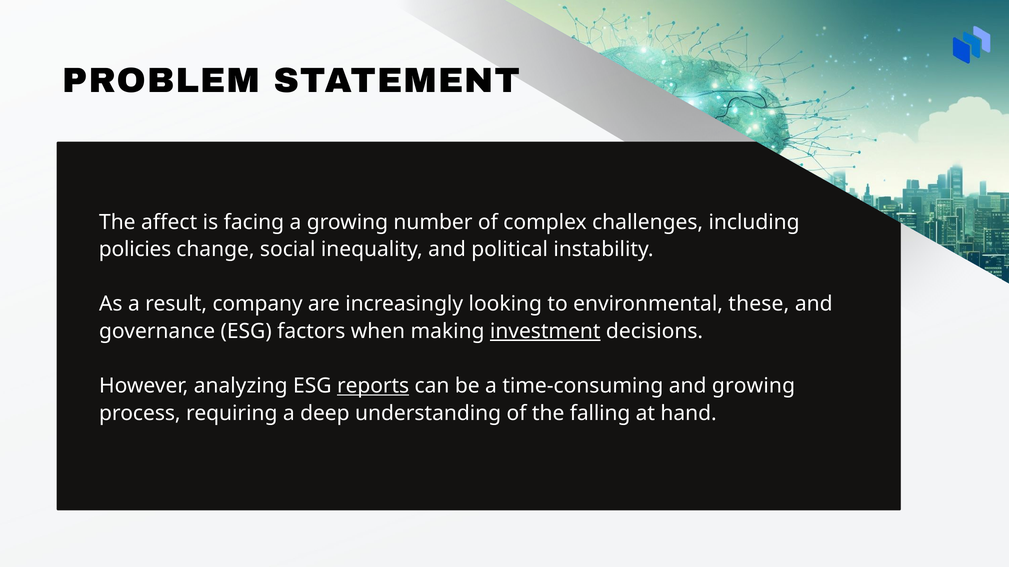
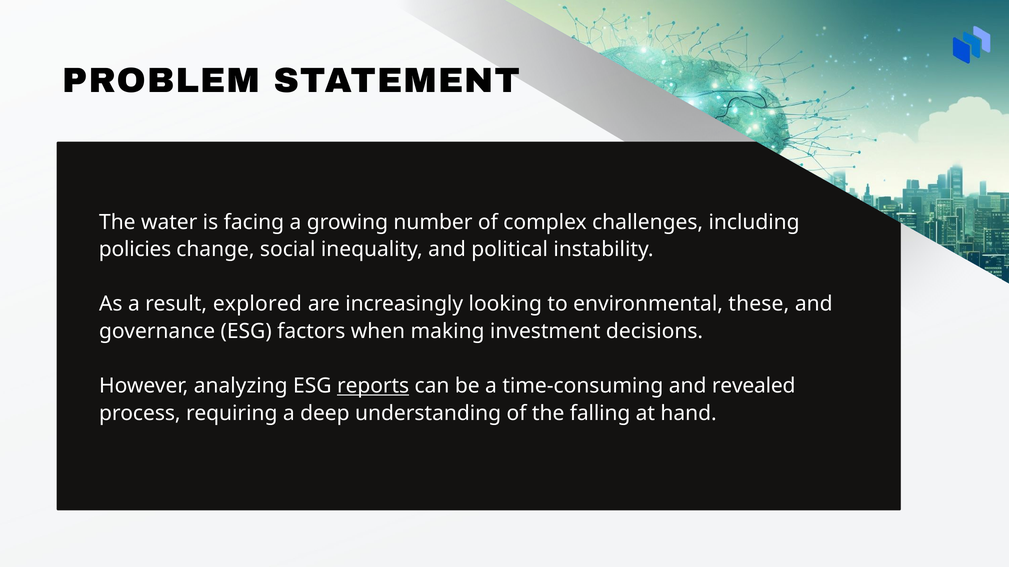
affect: affect -> water
company: company -> explored
investment underline: present -> none
and growing: growing -> revealed
